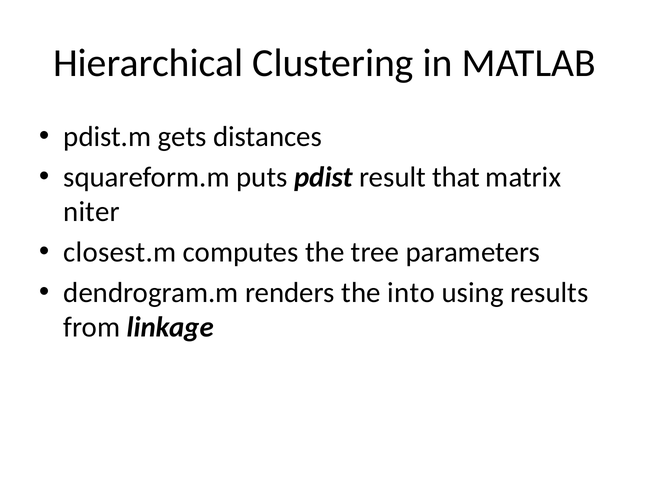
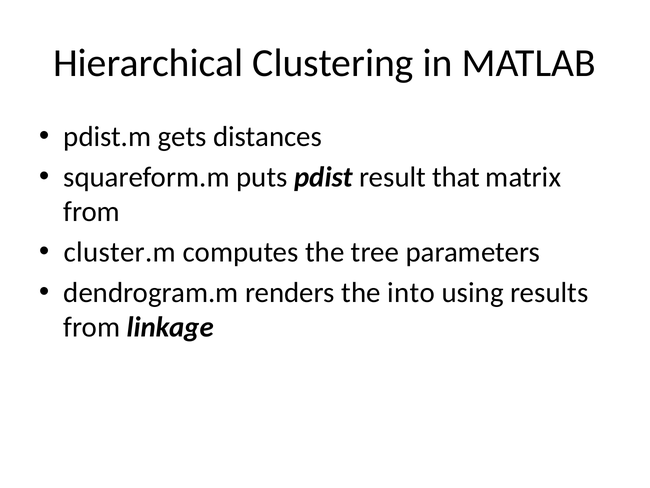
niter at (92, 211): niter -> from
closest.m: closest.m -> cluster.m
